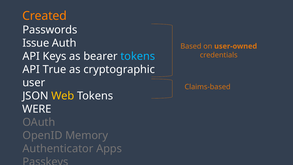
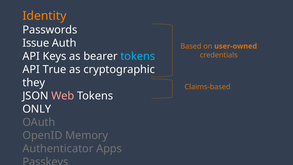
Created: Created -> Identity
user: user -> they
Web colour: yellow -> pink
WERE: WERE -> ONLY
